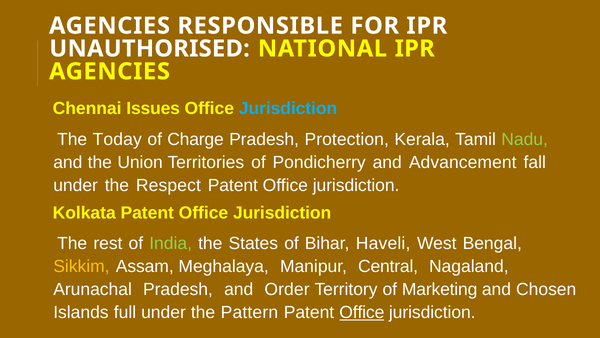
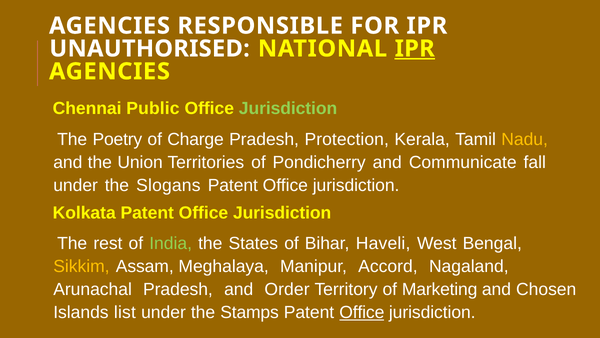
IPR at (415, 49) underline: none -> present
Issues: Issues -> Public
Jurisdiction at (288, 108) colour: light blue -> light green
Today: Today -> Poetry
Nadu colour: light green -> yellow
Advancement: Advancement -> Communicate
Respect: Respect -> Slogans
Central: Central -> Accord
full: full -> list
Pattern: Pattern -> Stamps
